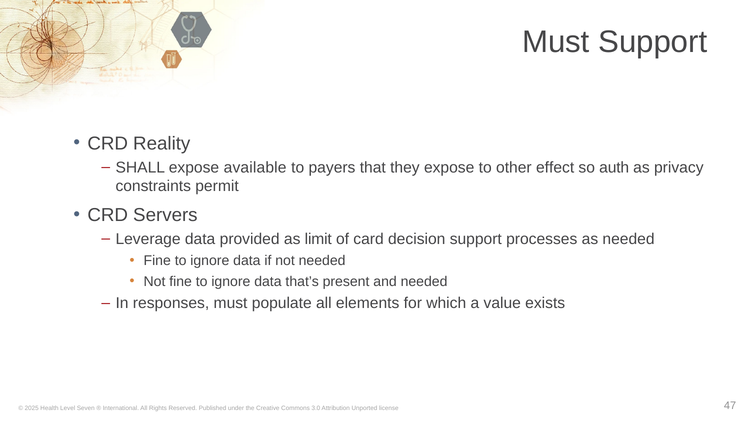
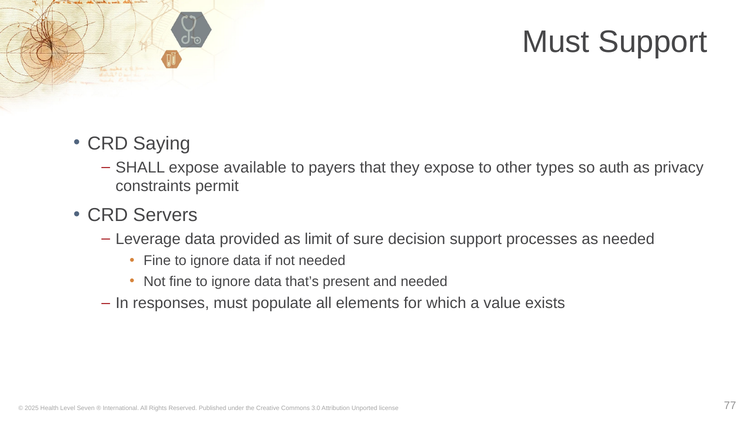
Reality: Reality -> Saying
effect: effect -> types
card: card -> sure
47: 47 -> 77
